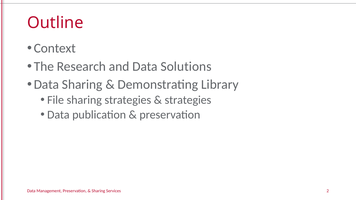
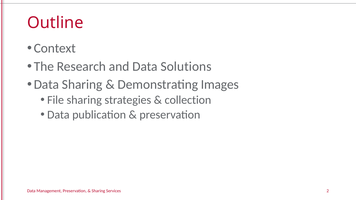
Library: Library -> Images
strategies at (188, 100): strategies -> collection
